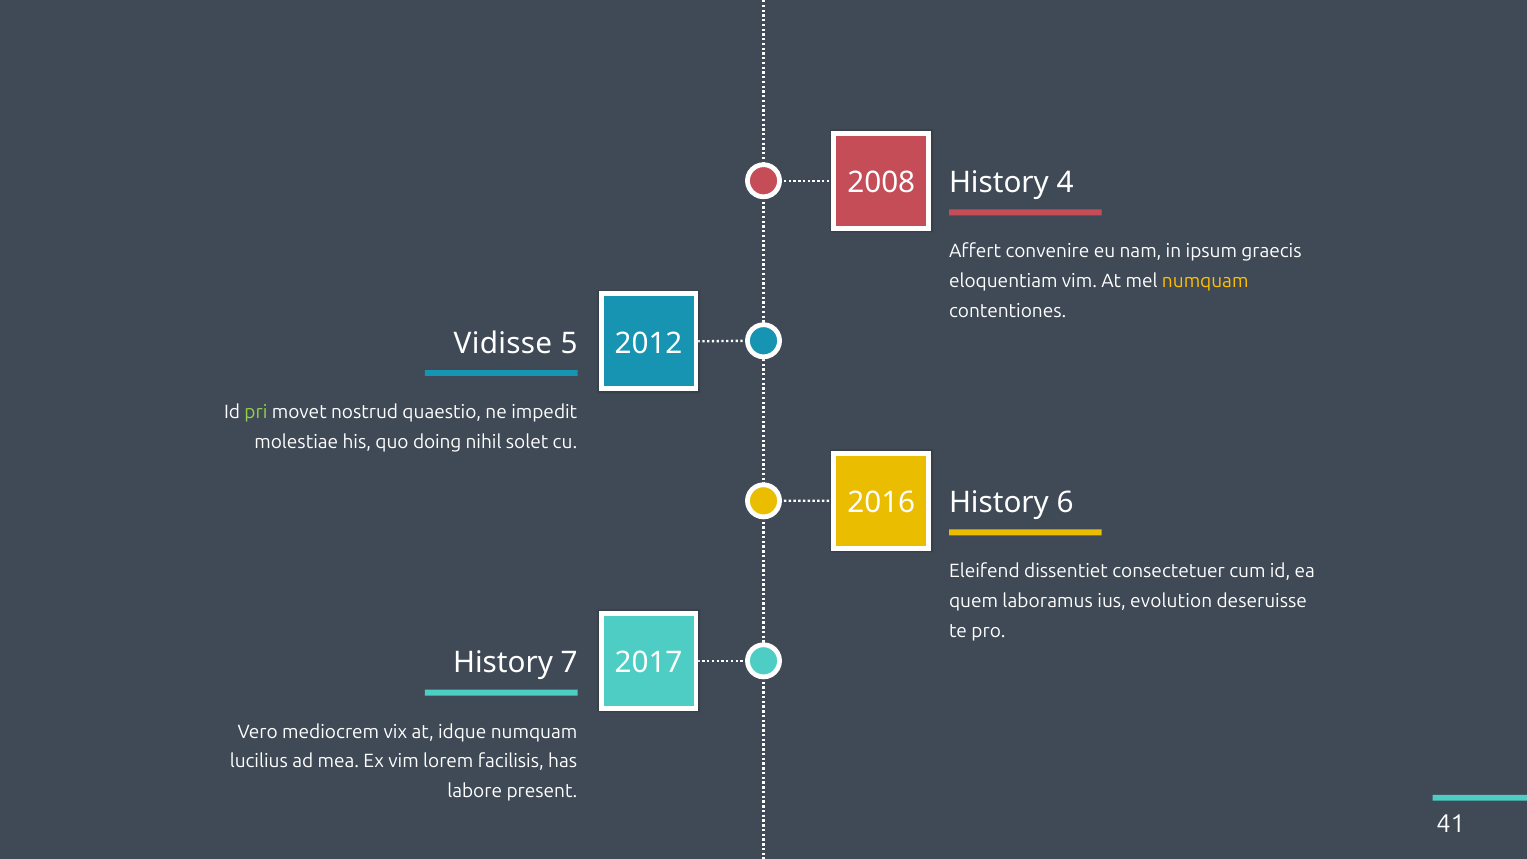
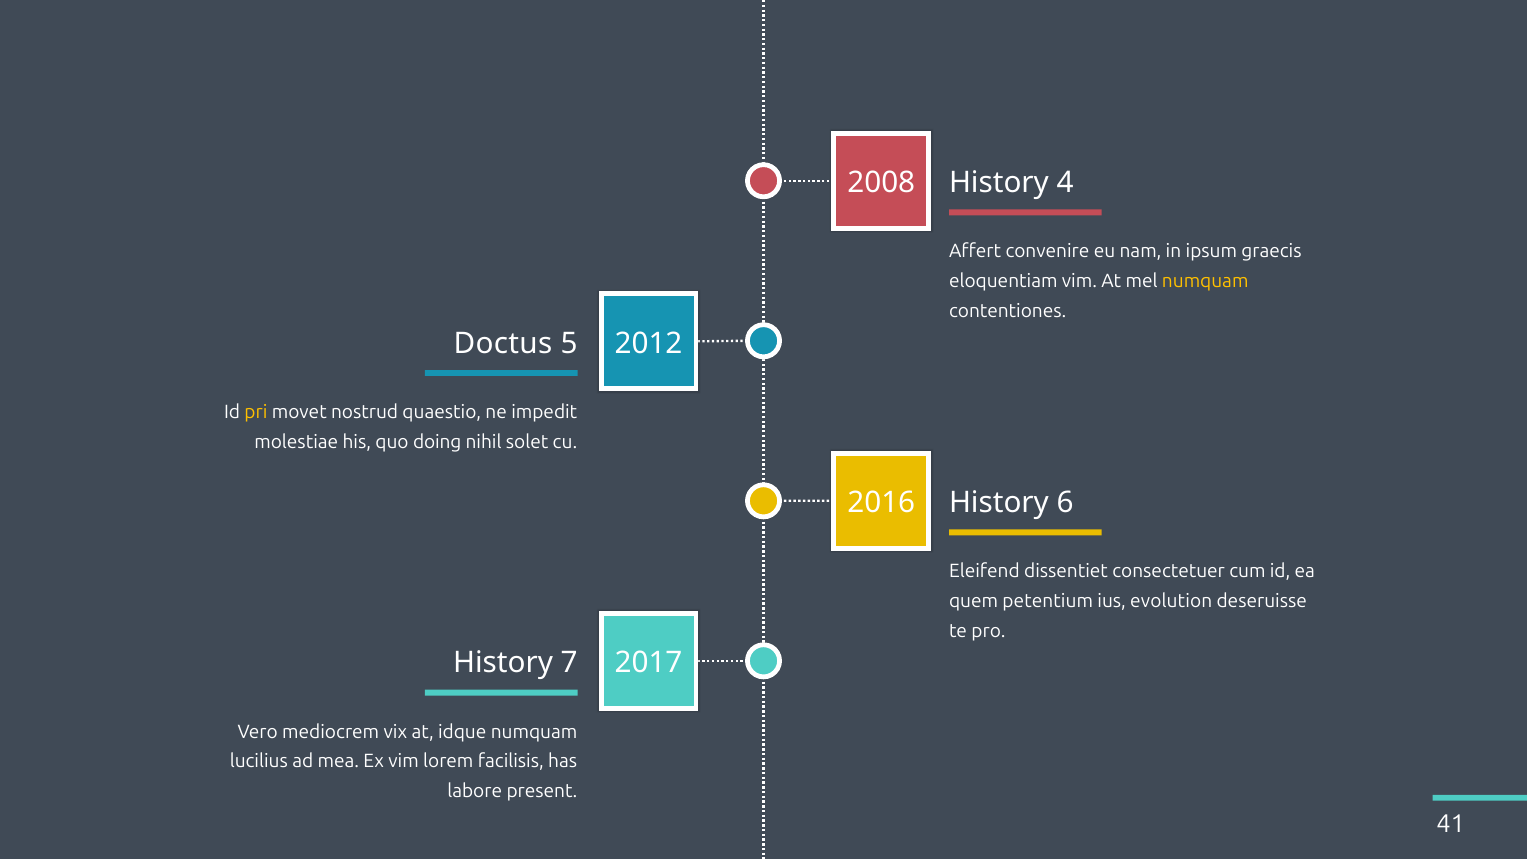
Vidisse: Vidisse -> Doctus
pri colour: light green -> yellow
laboramus: laboramus -> petentium
